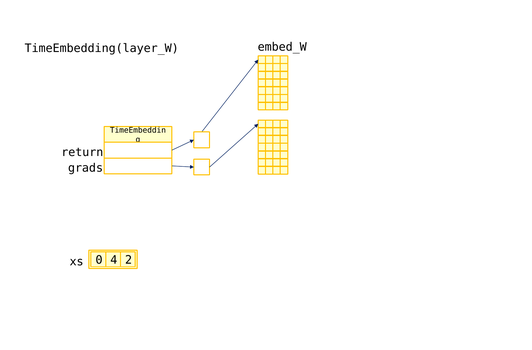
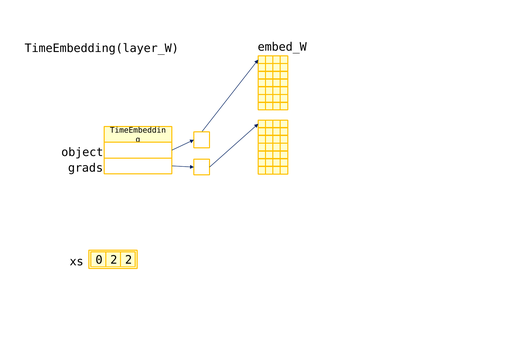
return: return -> object
0 4: 4 -> 2
